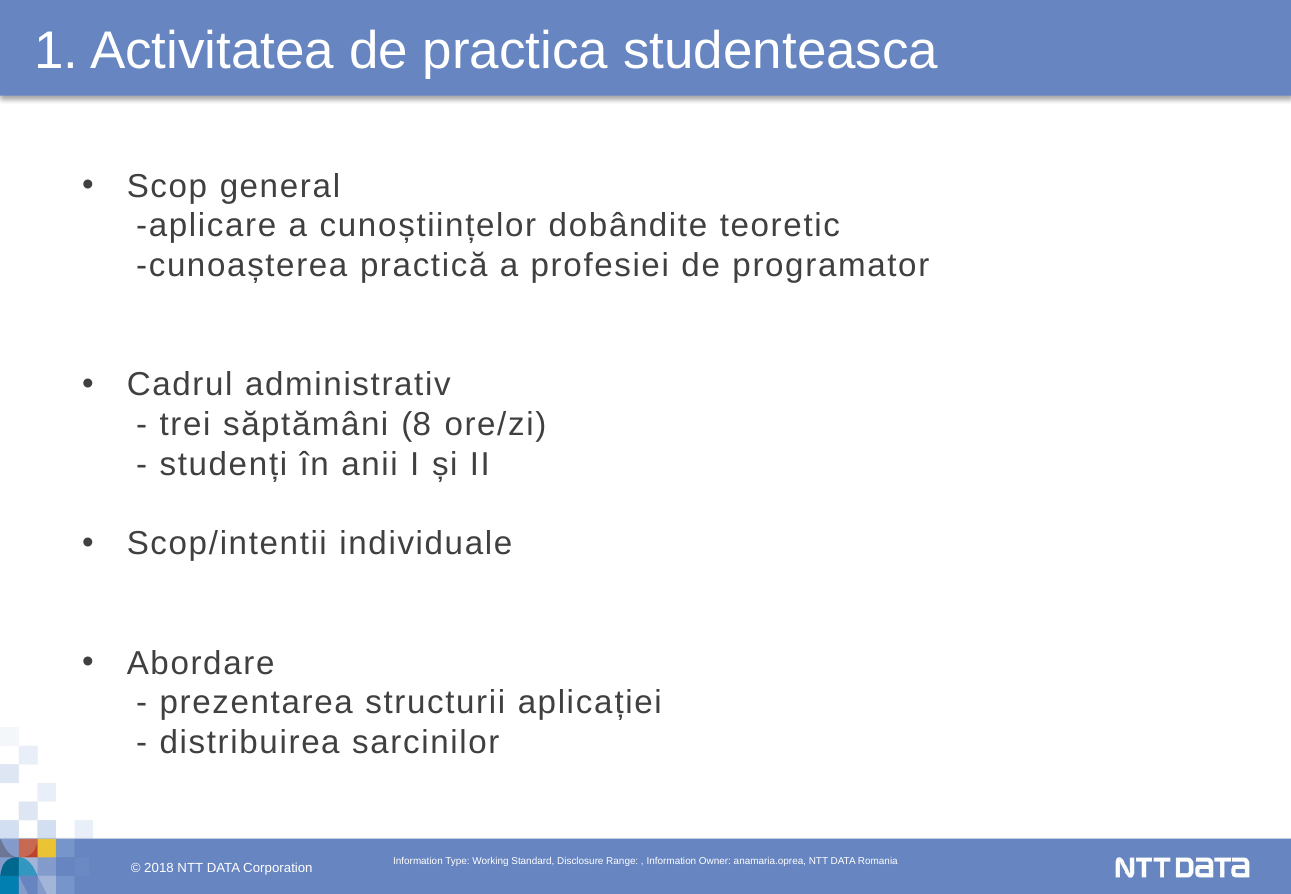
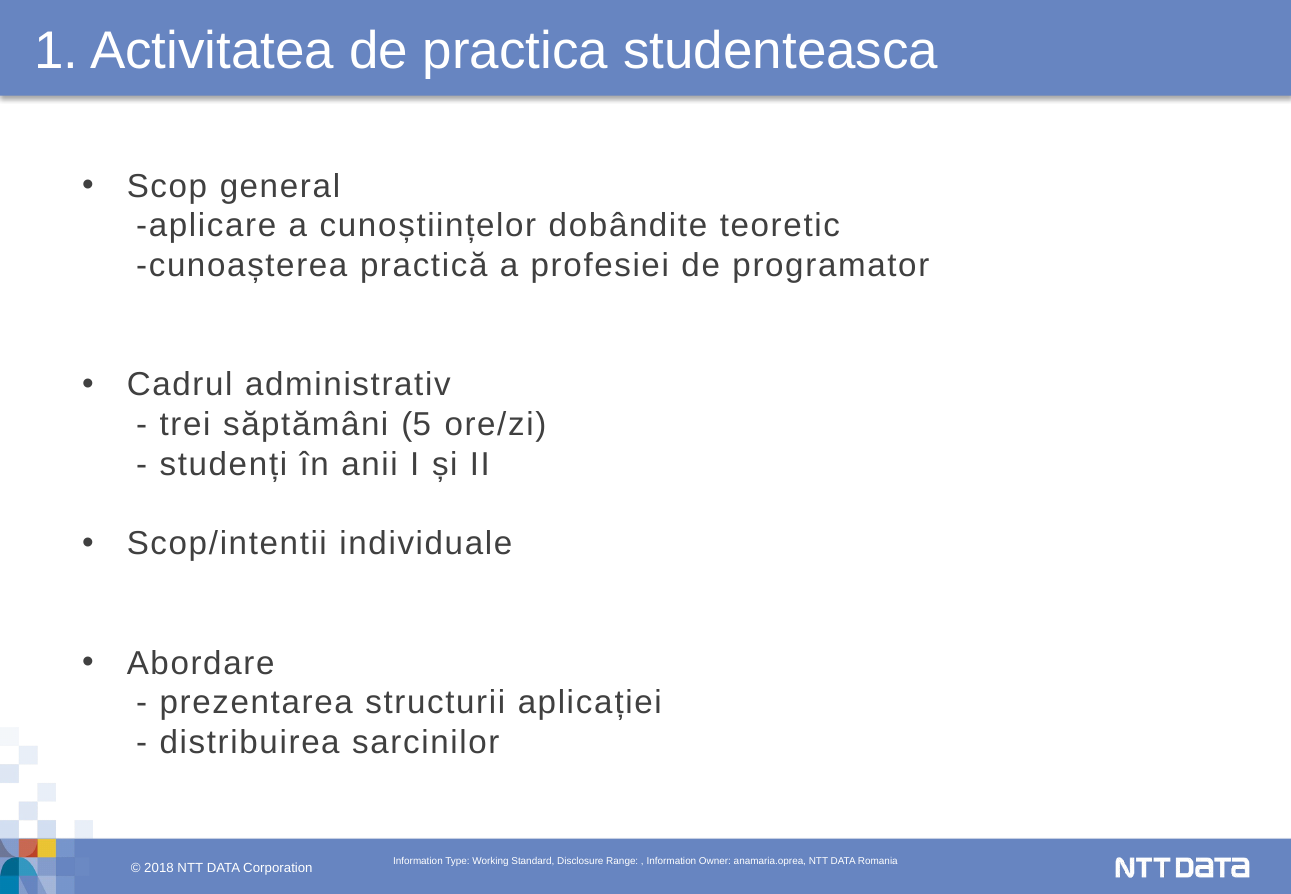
8: 8 -> 5
